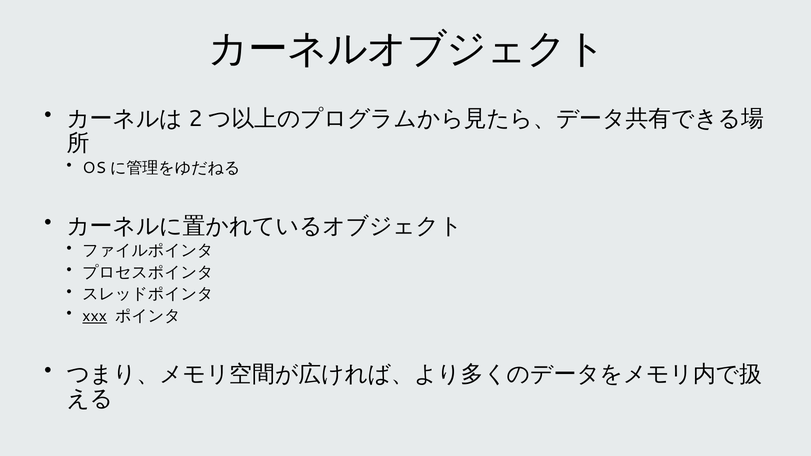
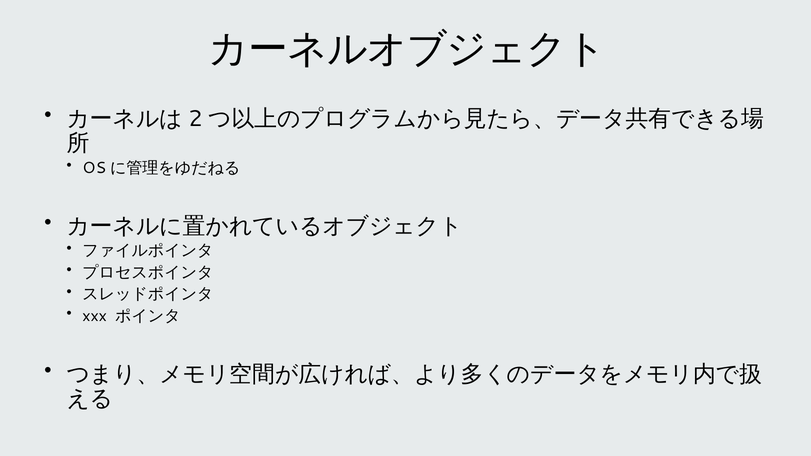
xxx underline: present -> none
